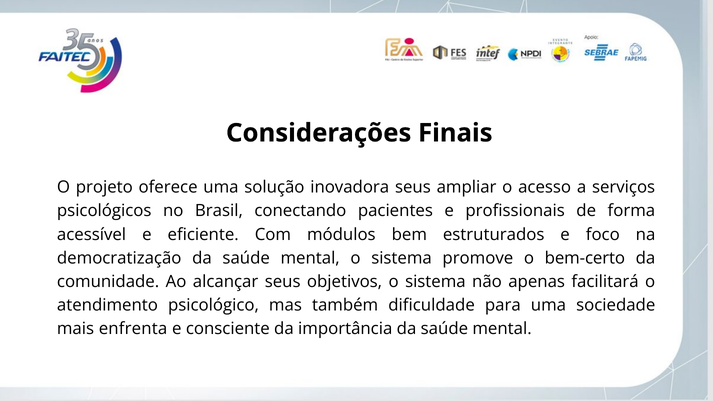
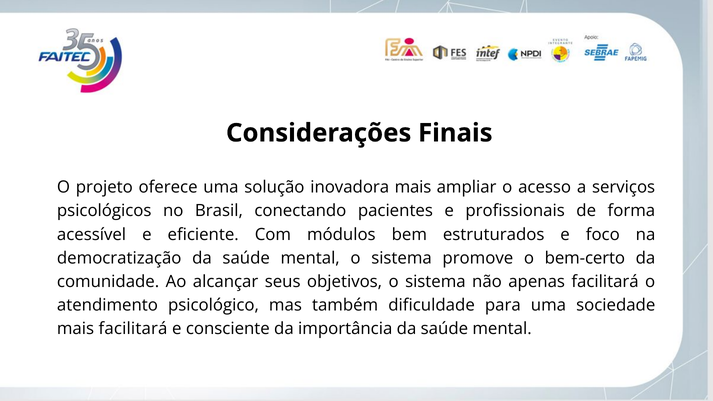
inovadora seus: seus -> mais
mais enfrenta: enfrenta -> facilitará
